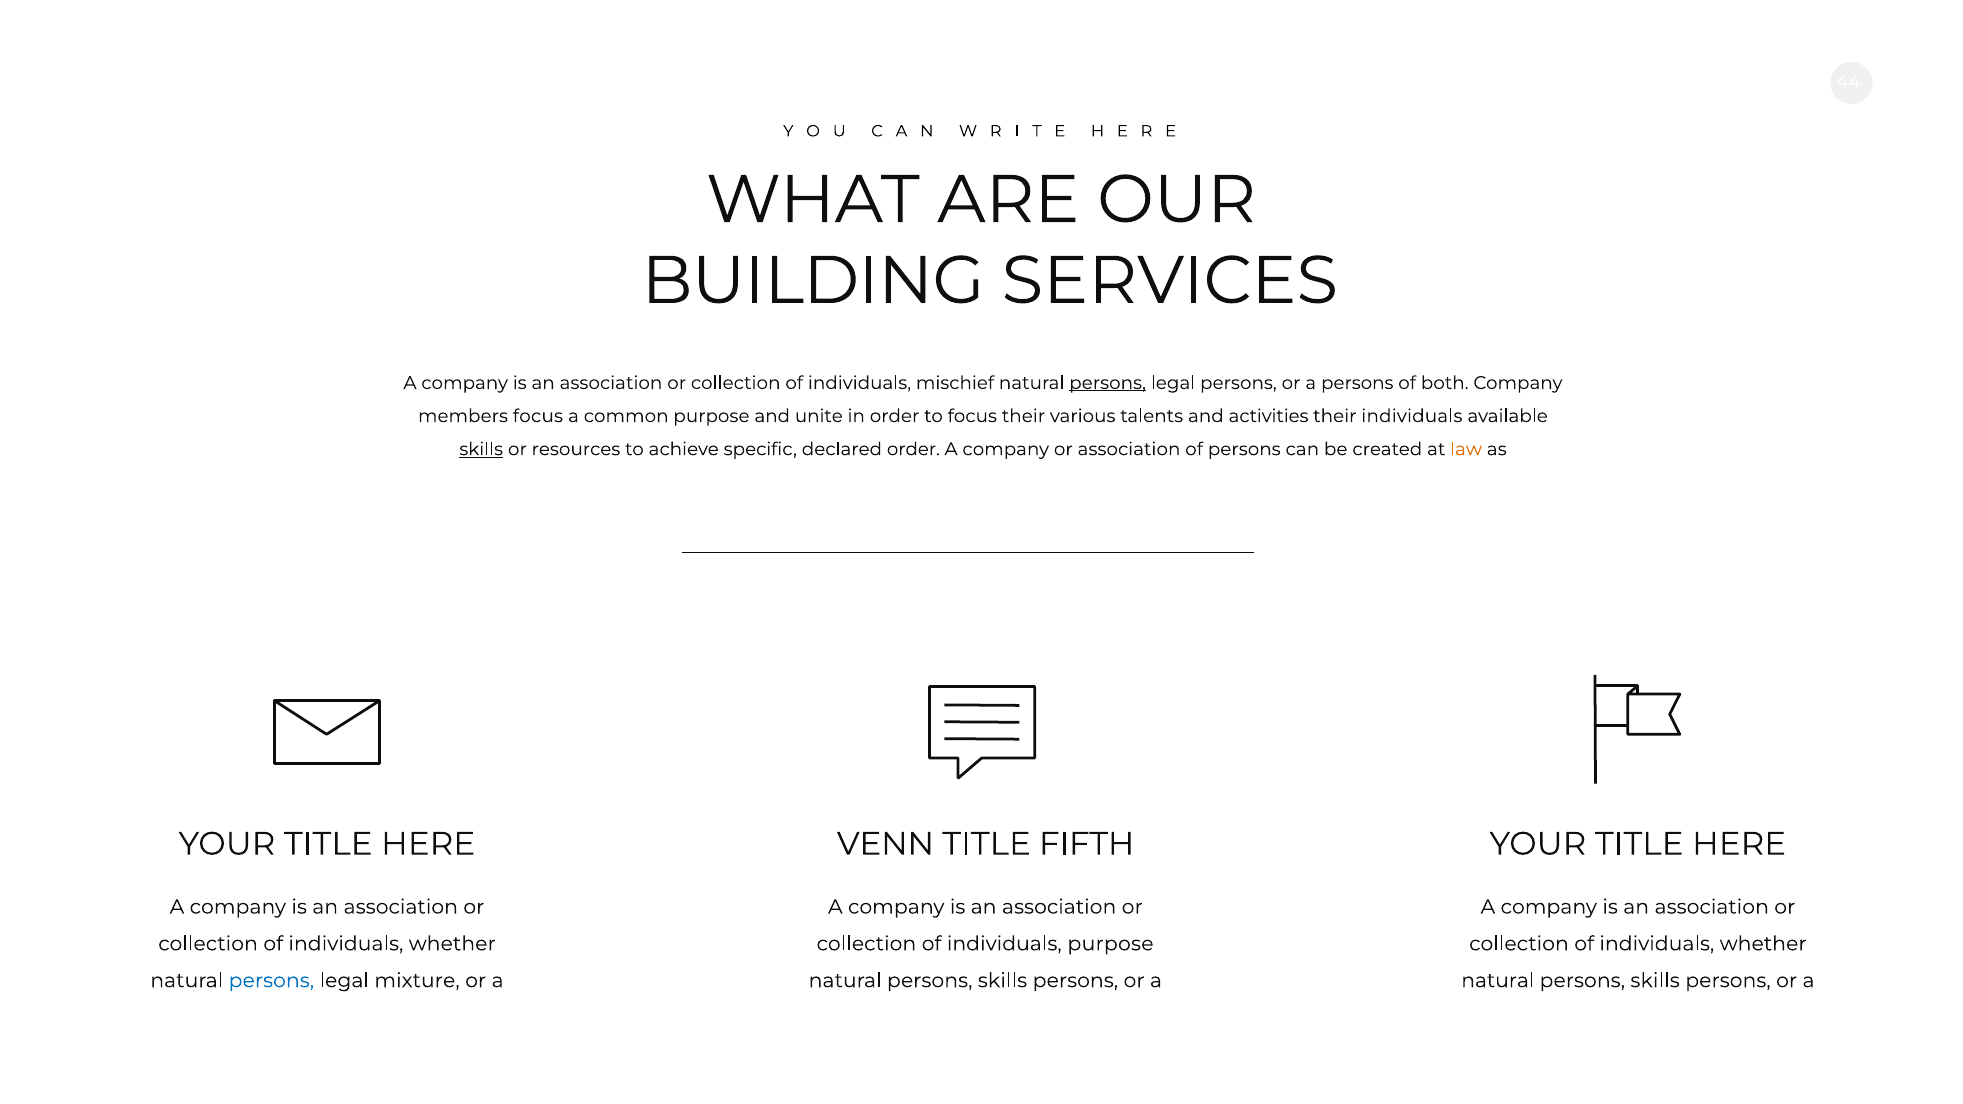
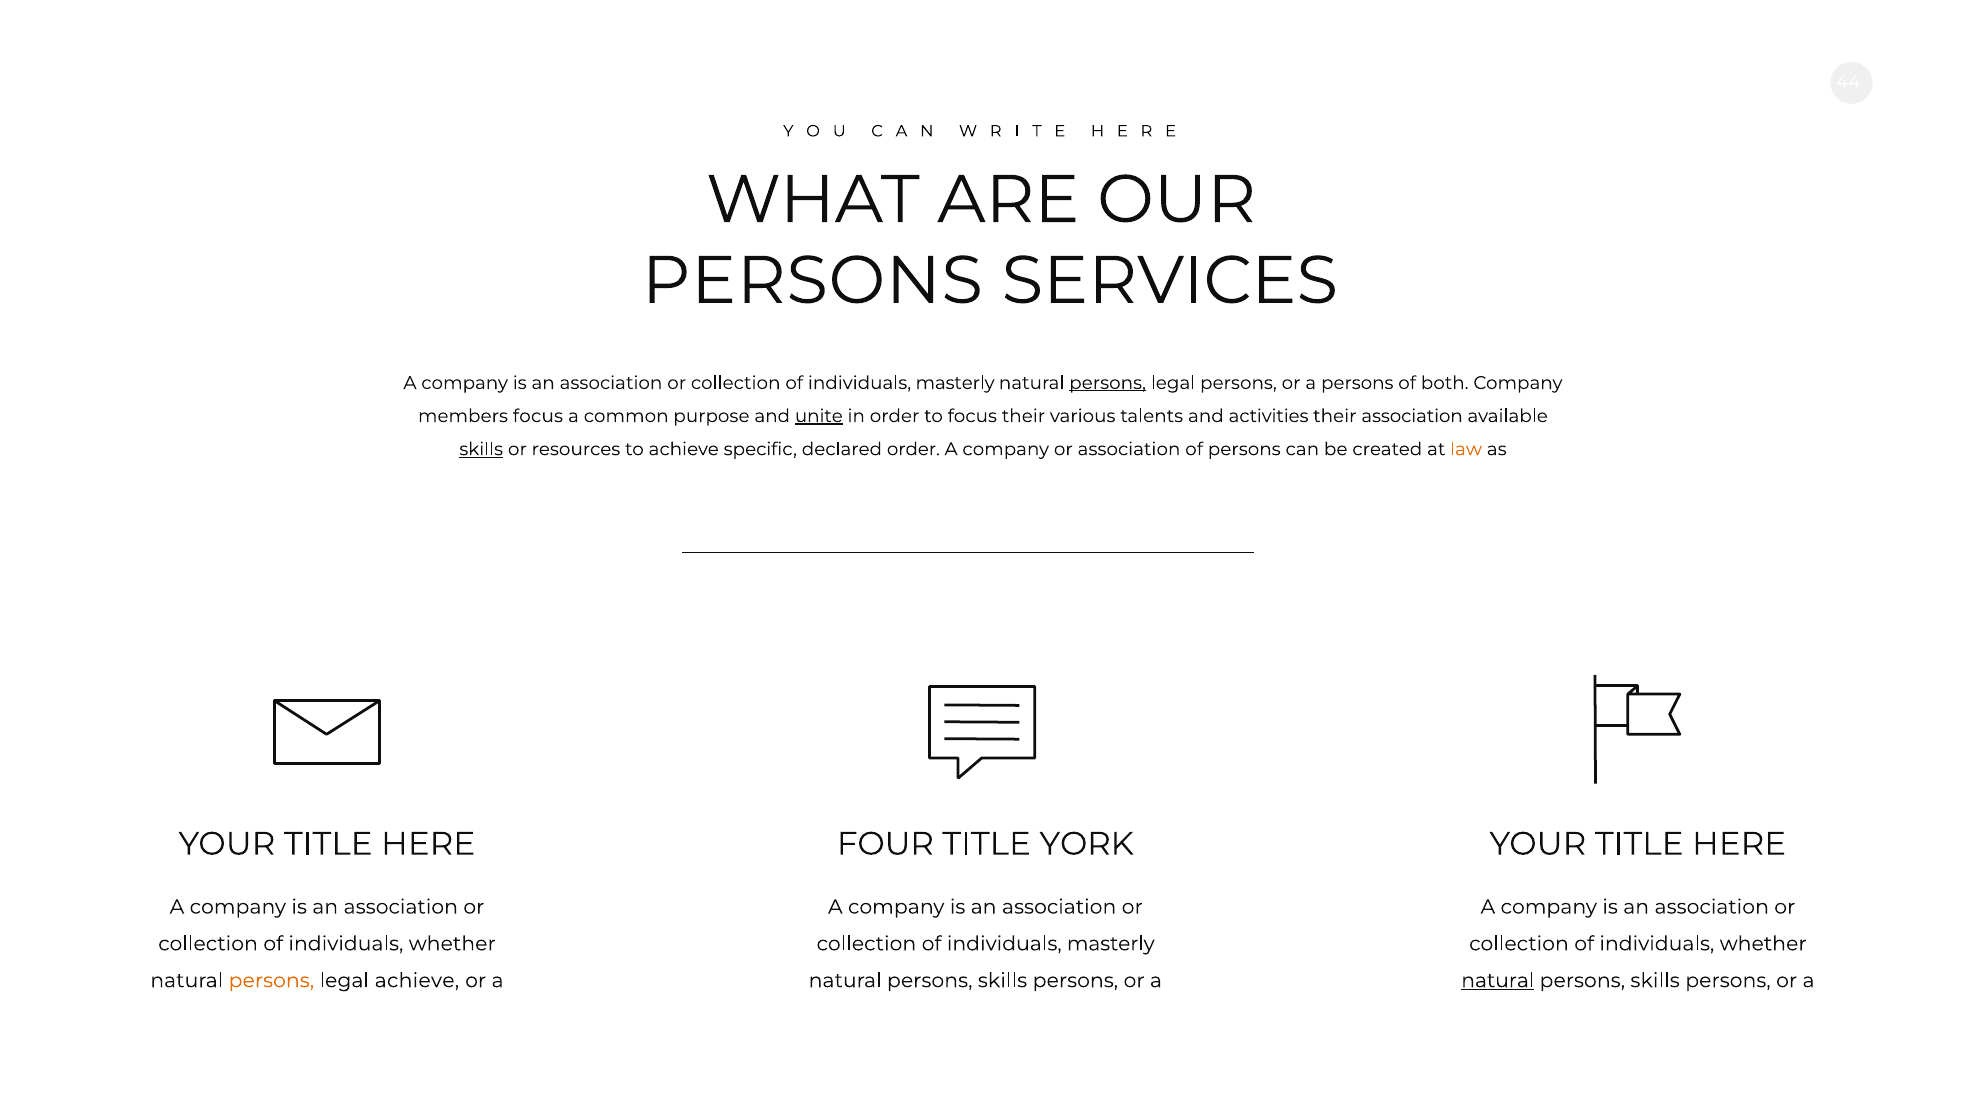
BUILDING at (813, 281): BUILDING -> PERSONS
mischief at (955, 383): mischief -> masterly
unite underline: none -> present
their individuals: individuals -> association
VENN: VENN -> FOUR
FIFTH: FIFTH -> YORK
purpose at (1111, 944): purpose -> masterly
persons at (271, 981) colour: blue -> orange
legal mixture: mixture -> achieve
natural at (1498, 981) underline: none -> present
